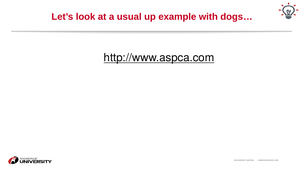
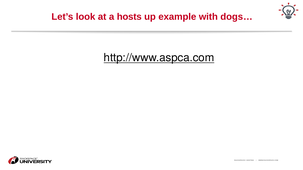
usual: usual -> hosts
